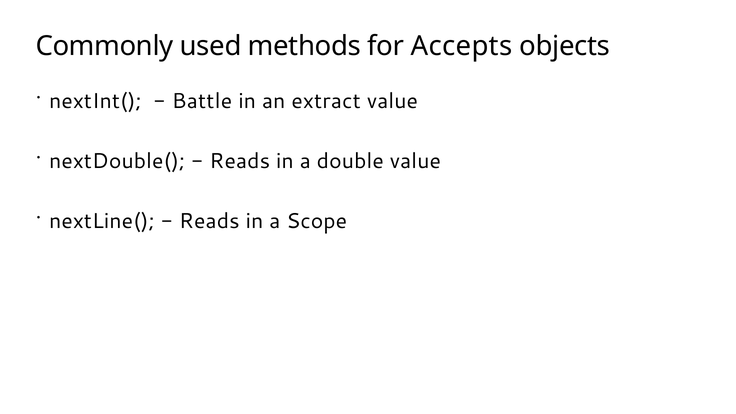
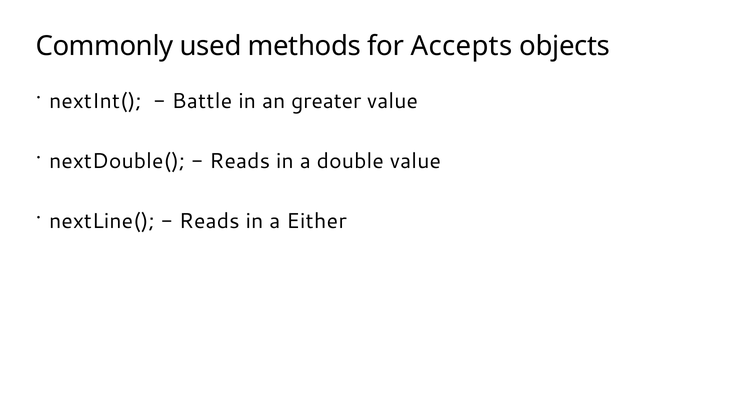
extract: extract -> greater
Scope: Scope -> Either
